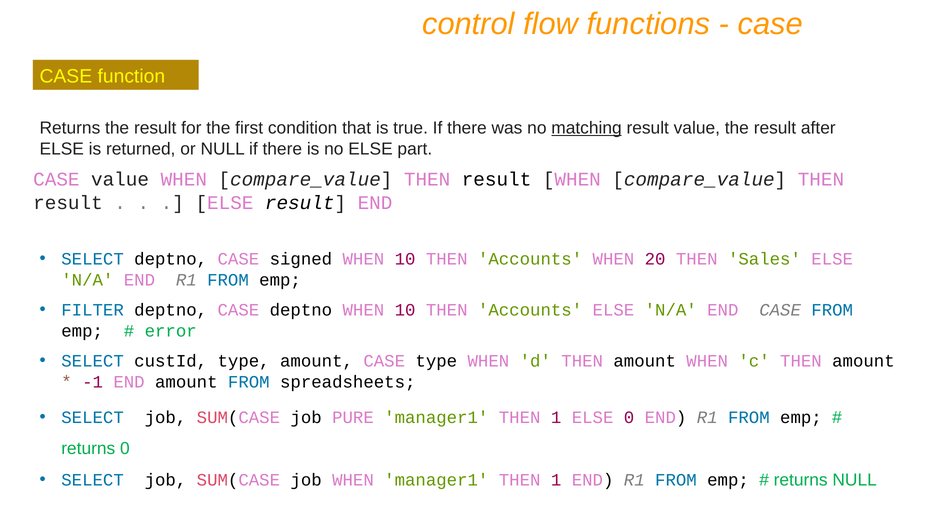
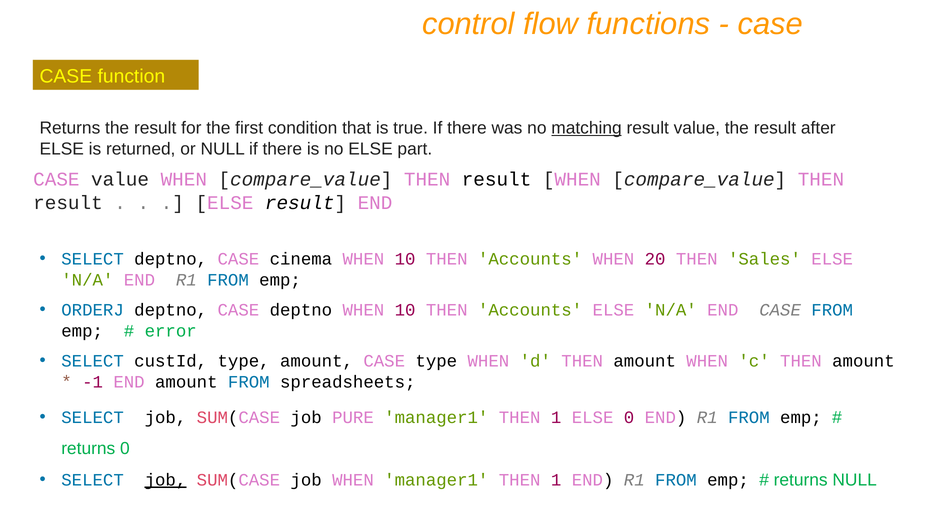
signed: signed -> cinema
FILTER: FILTER -> ORDERJ
job at (165, 480) underline: none -> present
